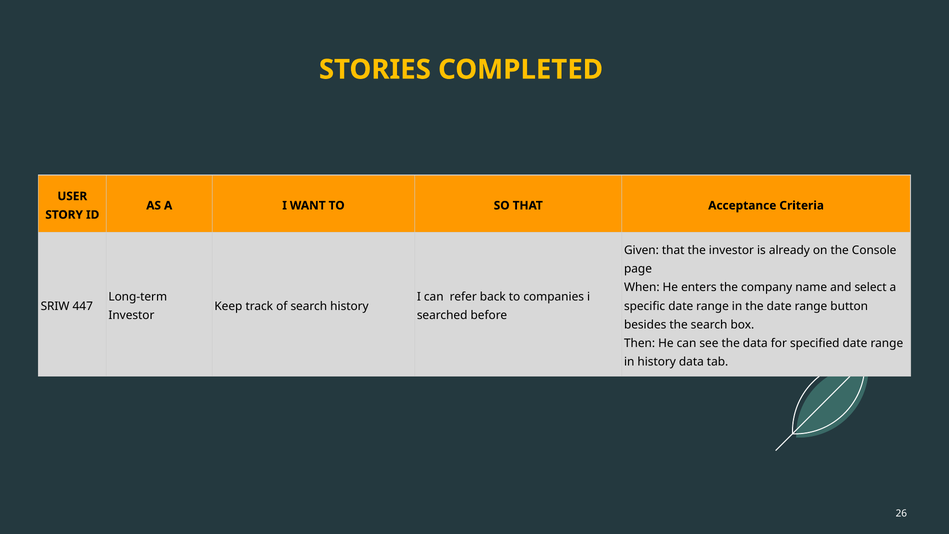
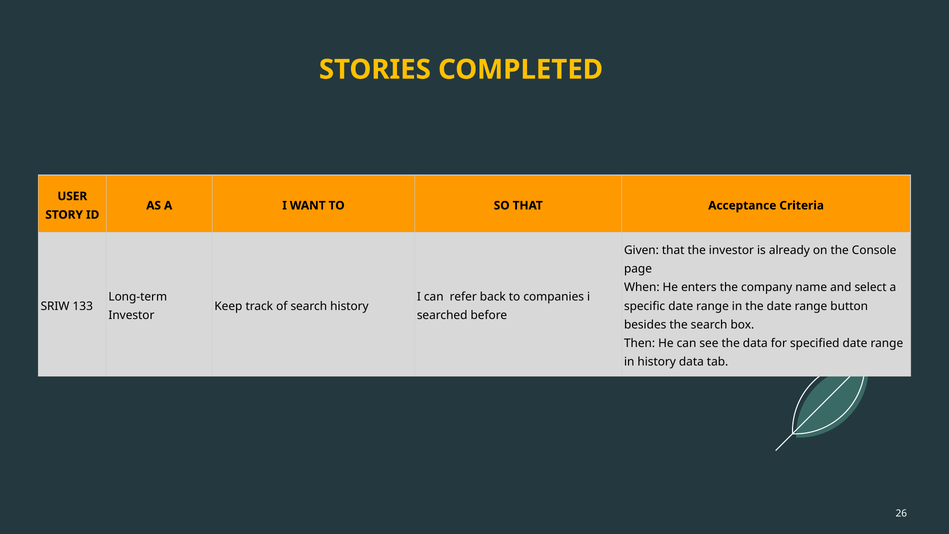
447: 447 -> 133
